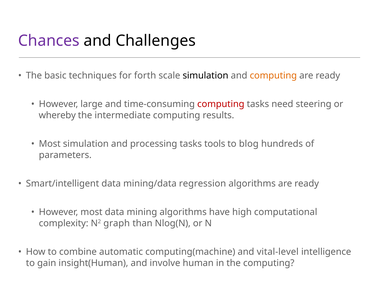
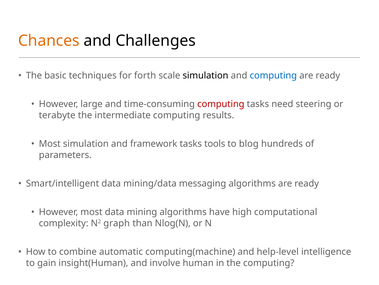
Chances colour: purple -> orange
computing at (273, 75) colour: orange -> blue
whereby: whereby -> terabyte
processing: processing -> framework
regression: regression -> messaging
vital-level: vital-level -> help-level
